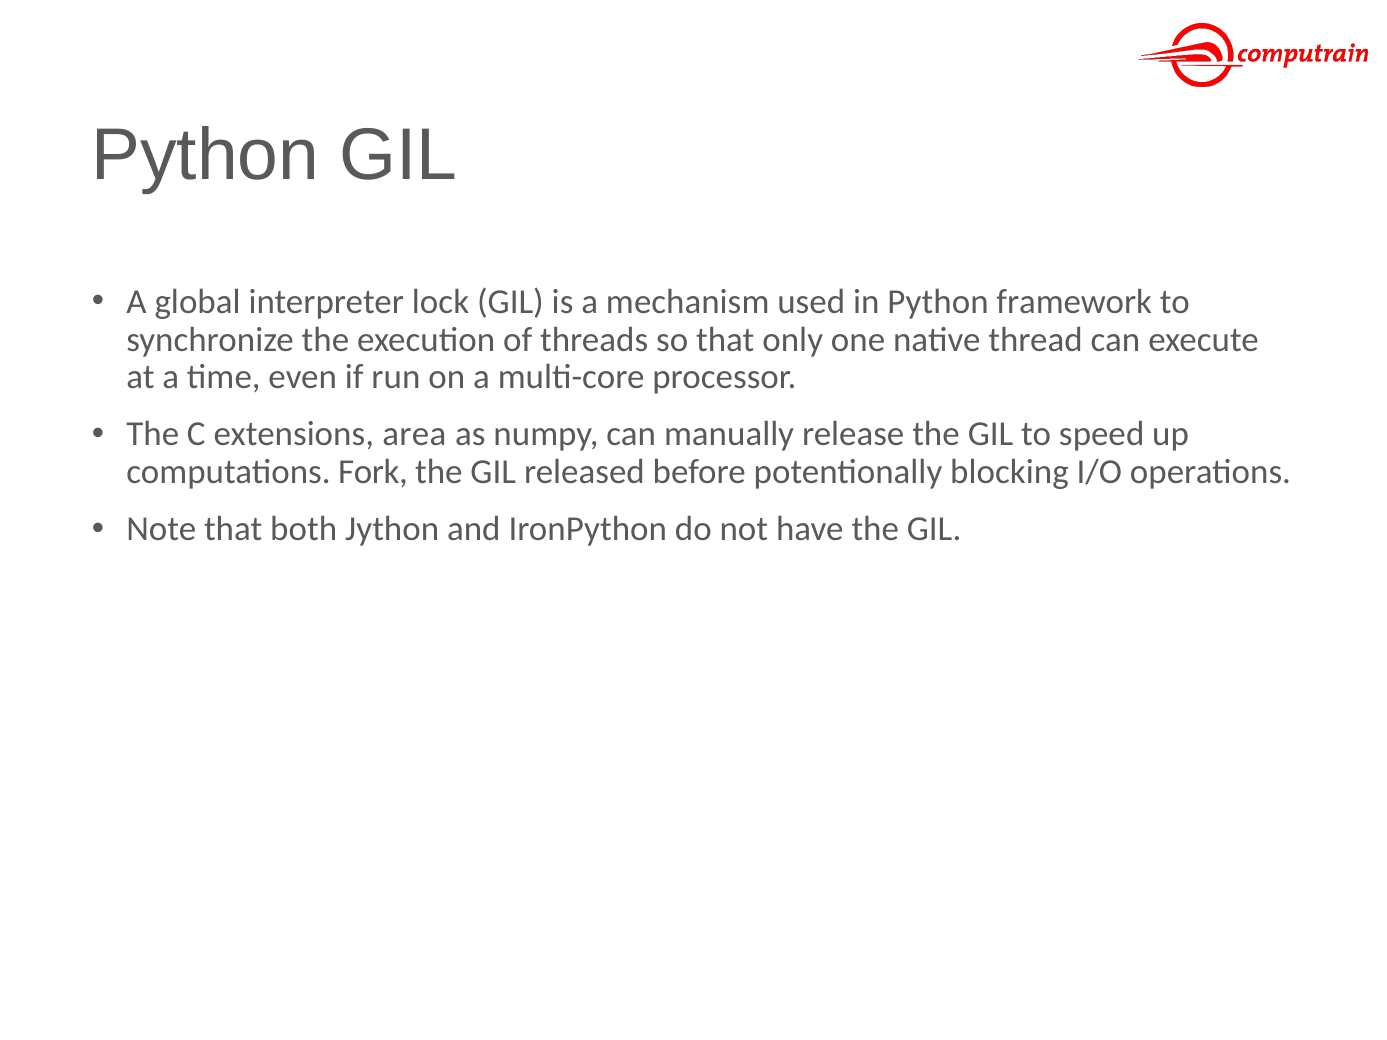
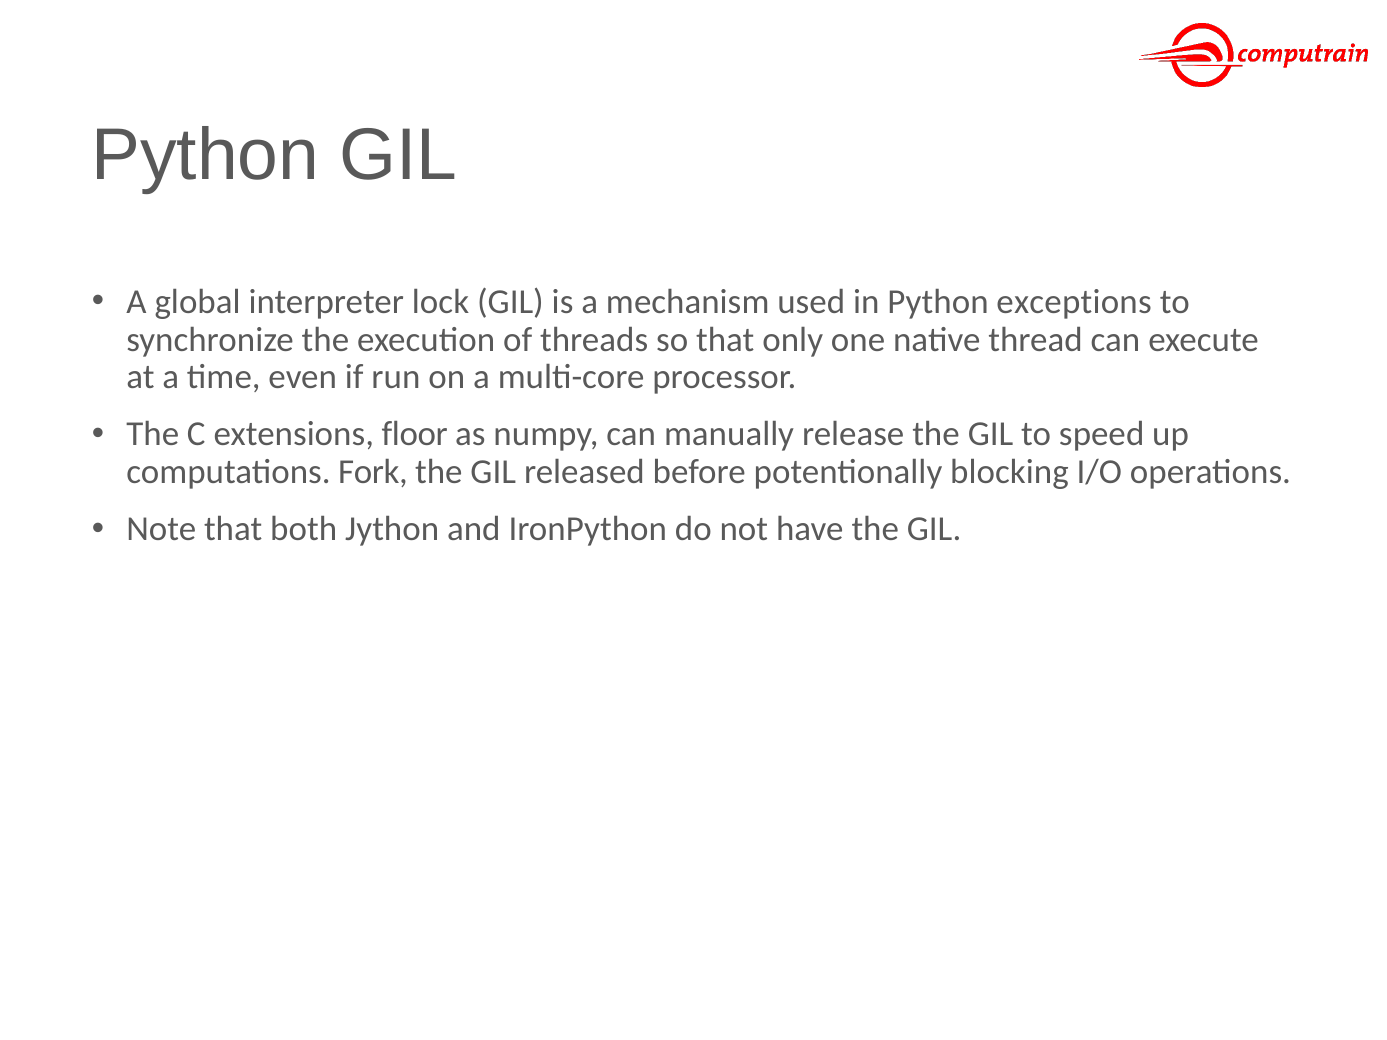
framework: framework -> exceptions
area: area -> floor
